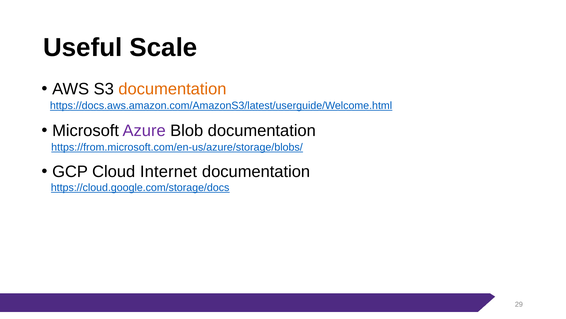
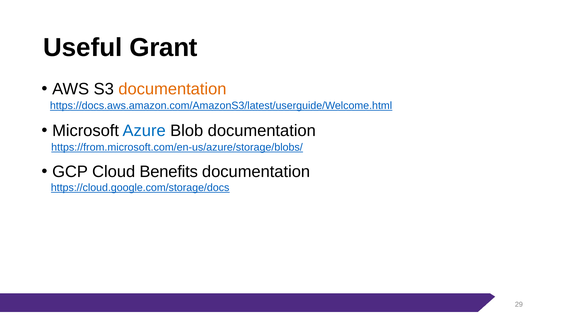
Scale: Scale -> Grant
Azure colour: purple -> blue
Internet: Internet -> Benefits
